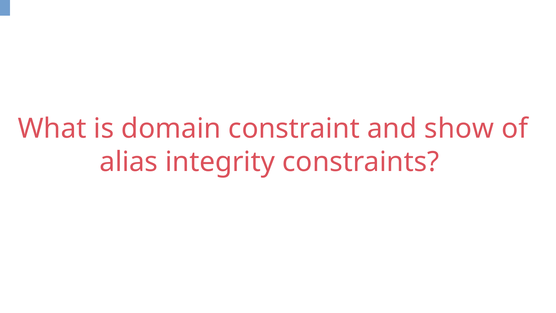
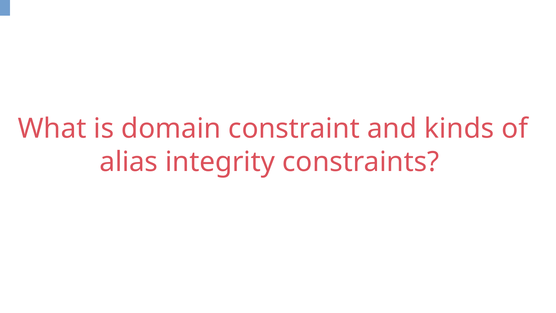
show: show -> kinds
